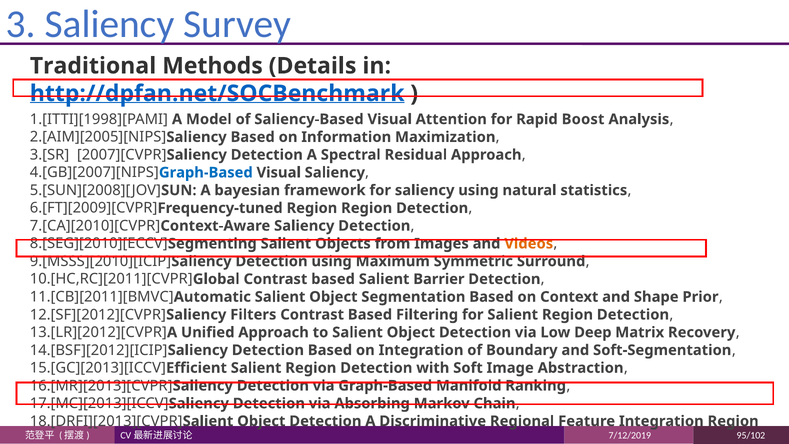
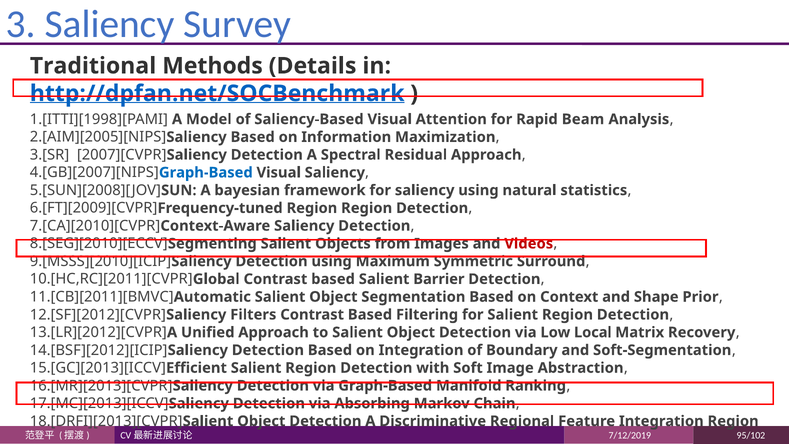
Boost: Boost -> Beam
Videos colour: orange -> red
Deep: Deep -> Local
